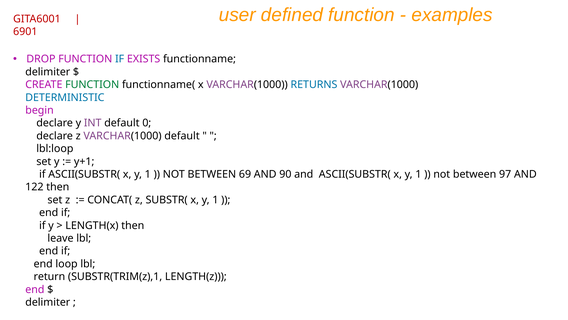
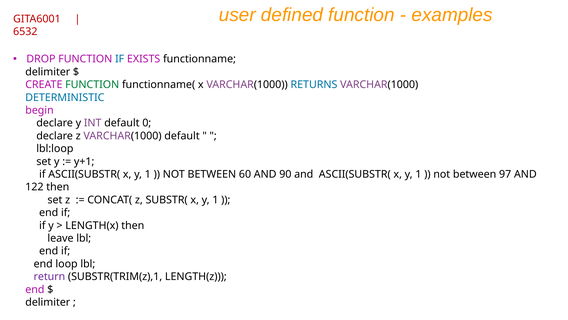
6901: 6901 -> 6532
69: 69 -> 60
return colour: black -> purple
